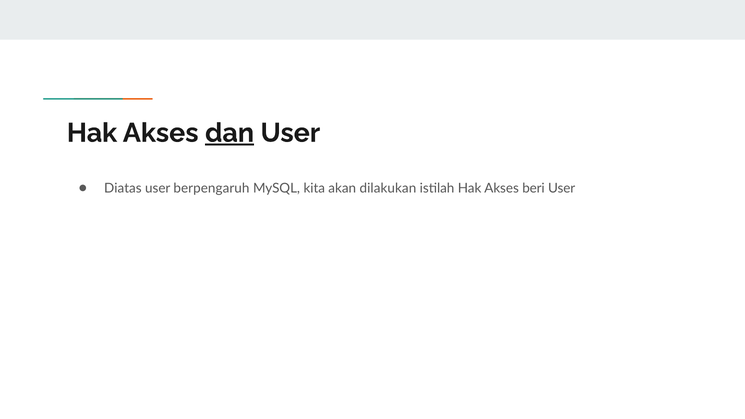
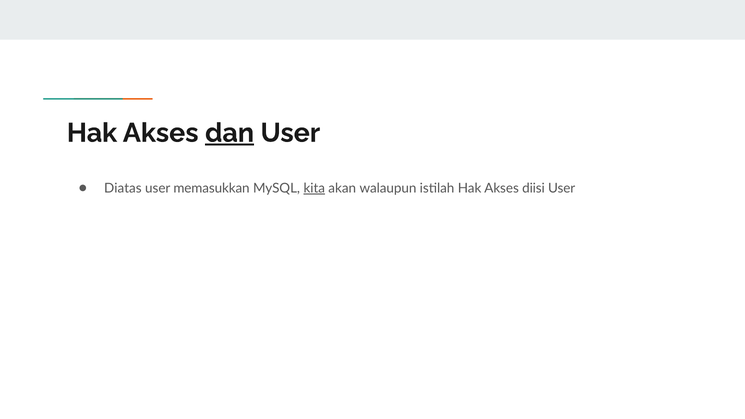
berpengaruh: berpengaruh -> memasukkan
kita underline: none -> present
dilakukan: dilakukan -> walaupun
beri: beri -> diisi
